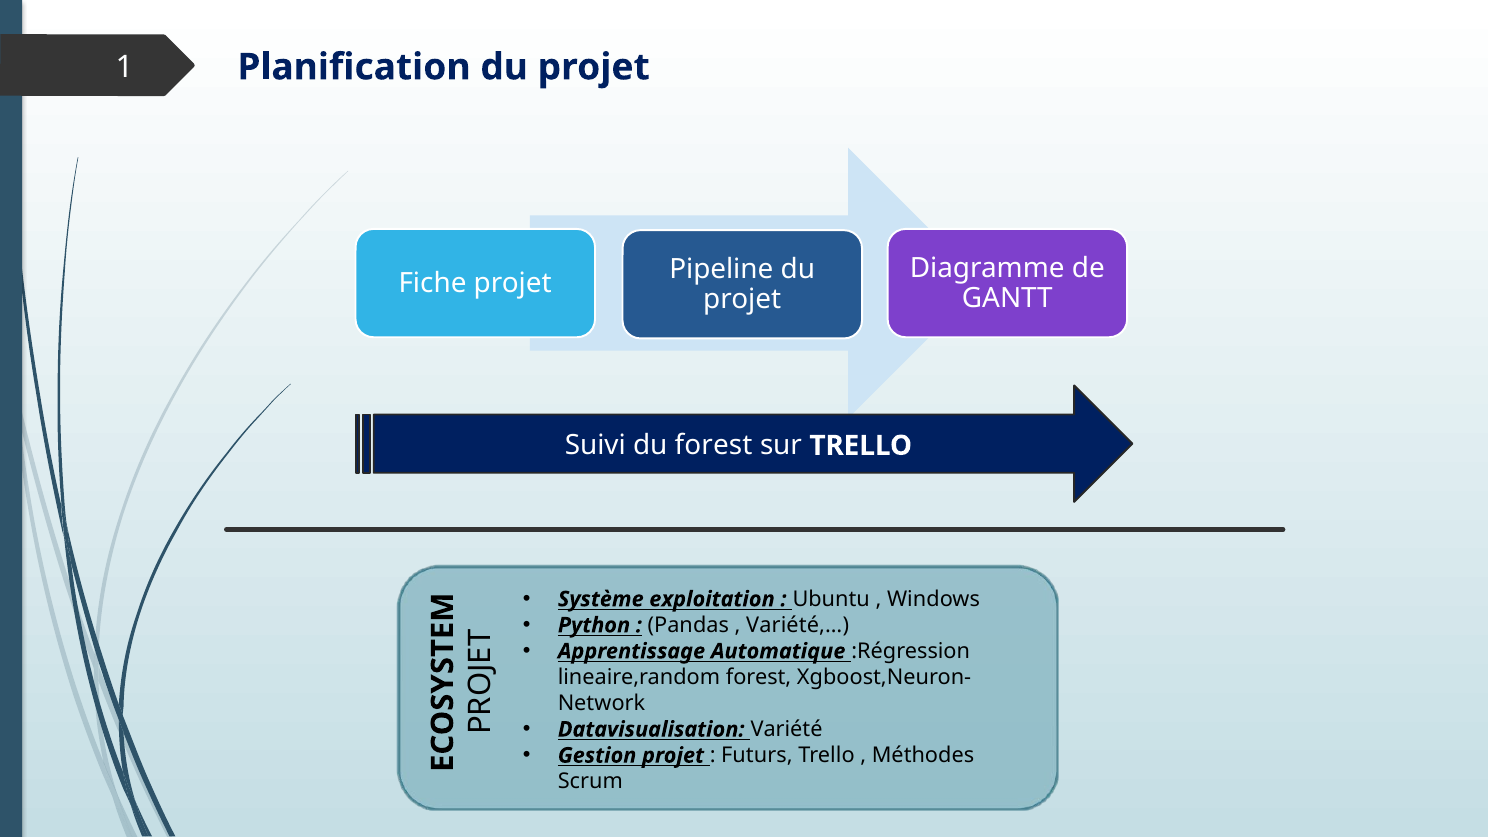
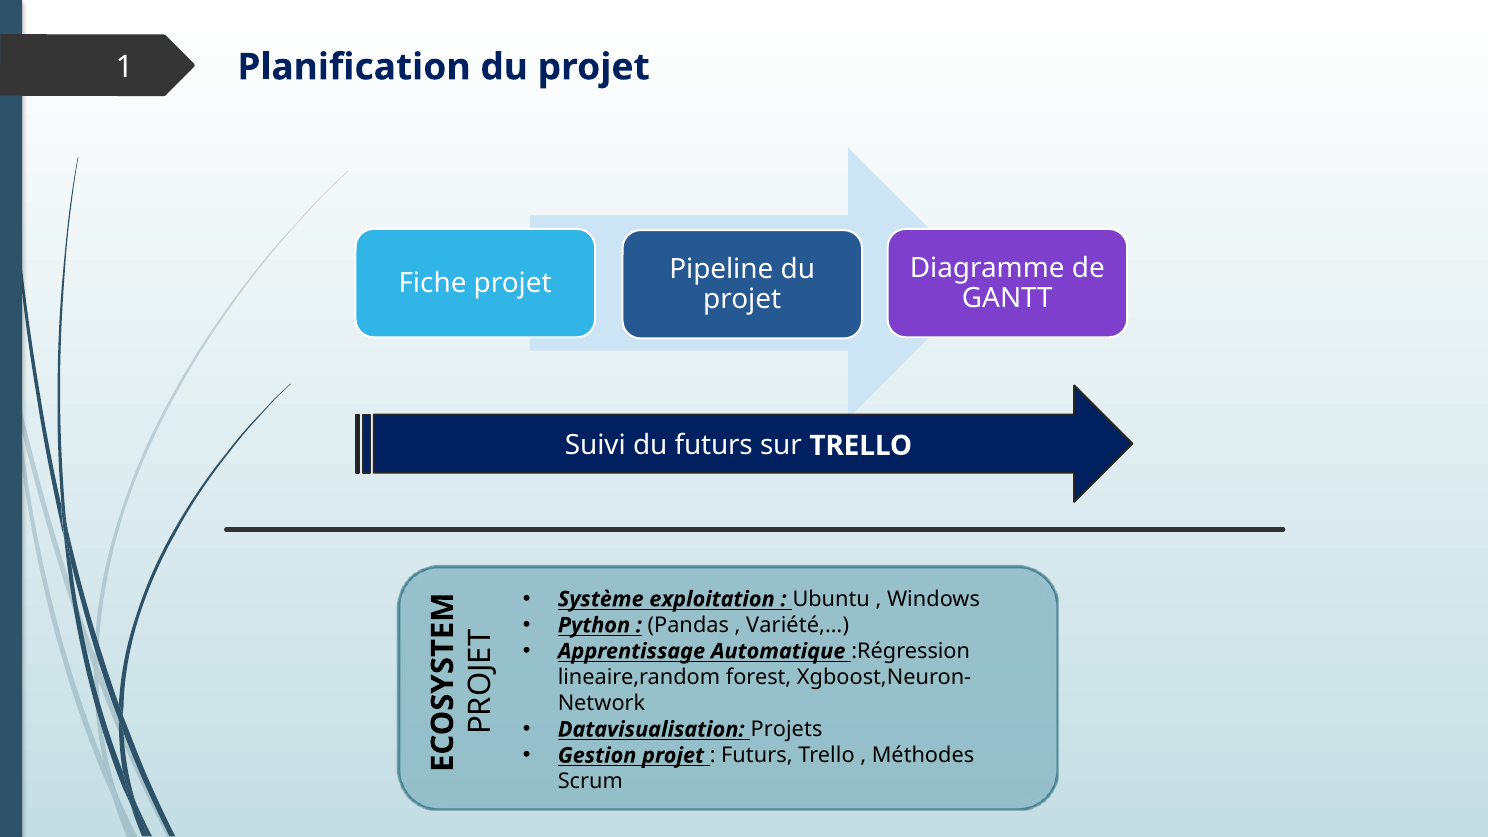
du forest: forest -> futurs
Variété: Variété -> Projets
